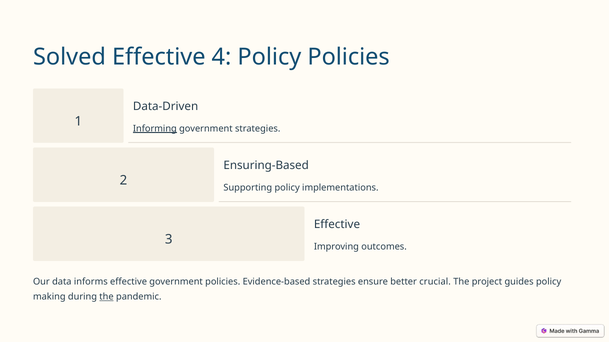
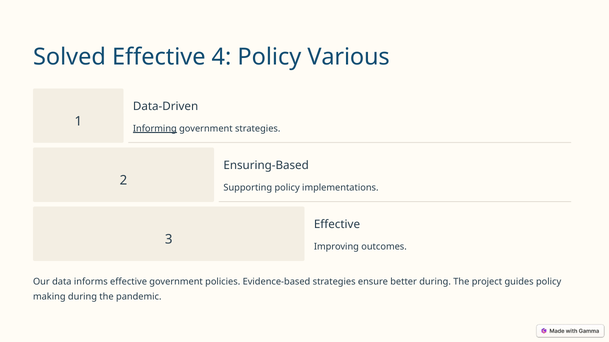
Policy Policies: Policies -> Various
better crucial: crucial -> during
the at (106, 297) underline: present -> none
